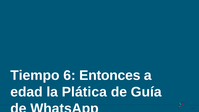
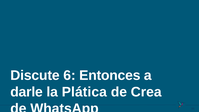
Tiempo: Tiempo -> Discute
edad: edad -> darle
Guía: Guía -> Crea
